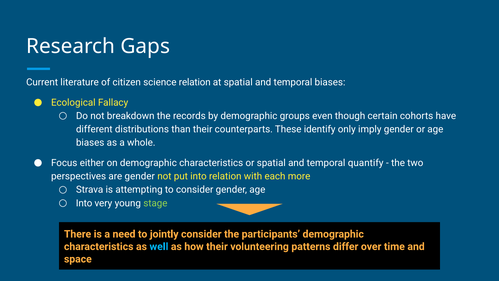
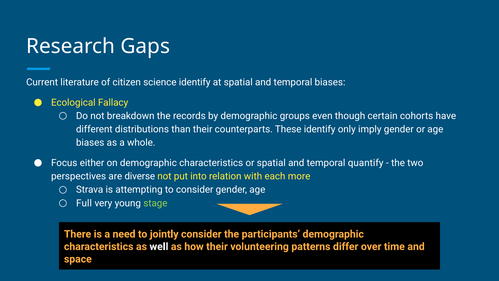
science relation: relation -> identify
are gender: gender -> diverse
Into at (84, 203): Into -> Full
well colour: light blue -> white
